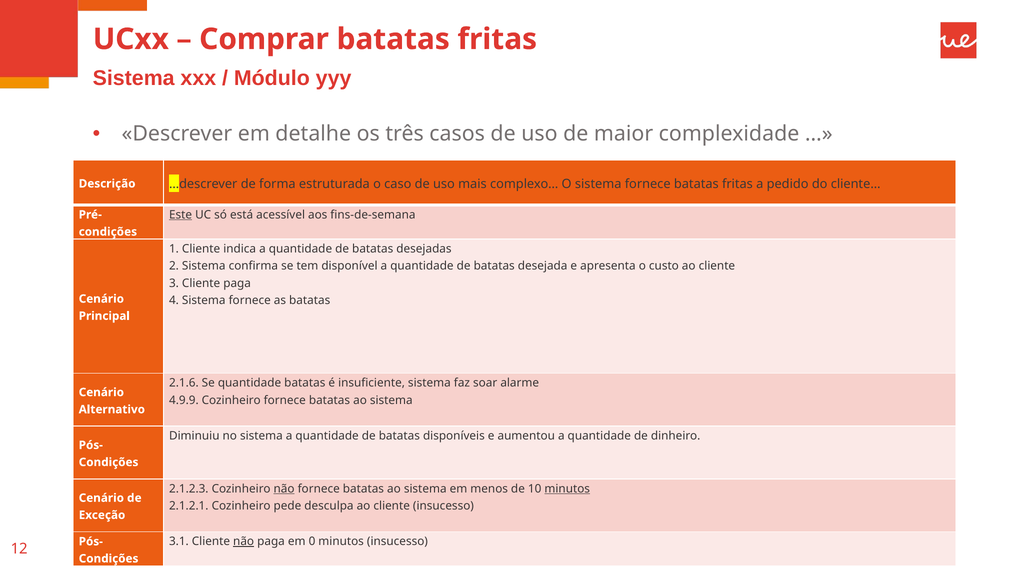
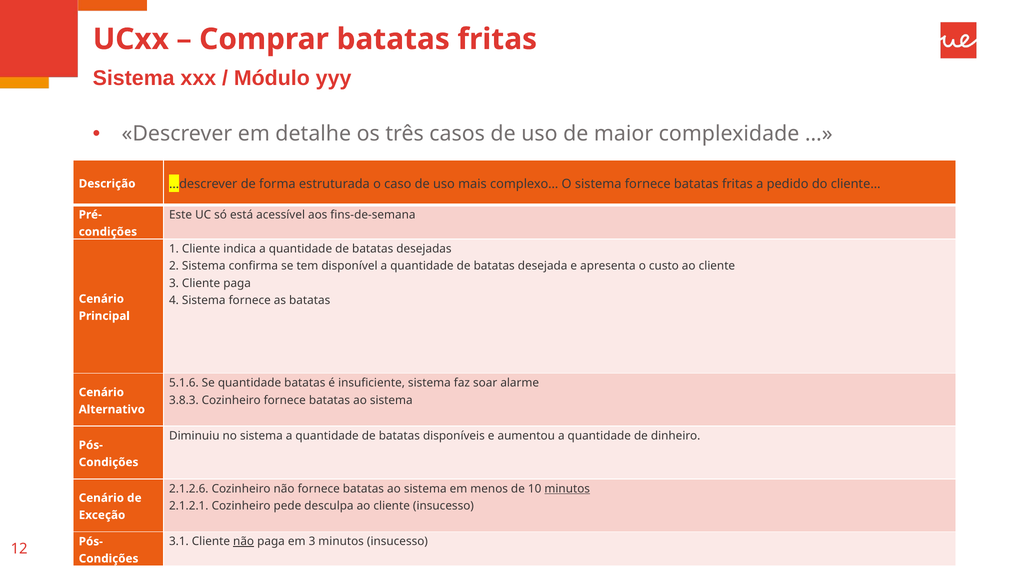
Este underline: present -> none
2.1.6: 2.1.6 -> 5.1.6
4.9.9: 4.9.9 -> 3.8.3
2.1.2.3: 2.1.2.3 -> 2.1.2.6
não at (284, 489) underline: present -> none
em 0: 0 -> 3
